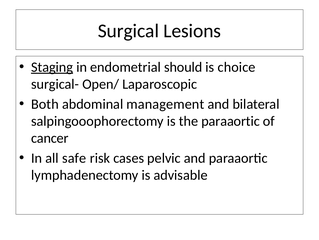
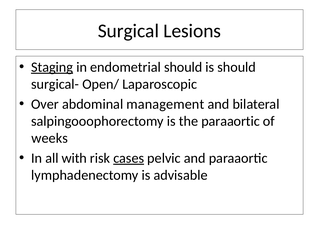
is choice: choice -> should
Both: Both -> Over
cancer: cancer -> weeks
safe: safe -> with
cases underline: none -> present
